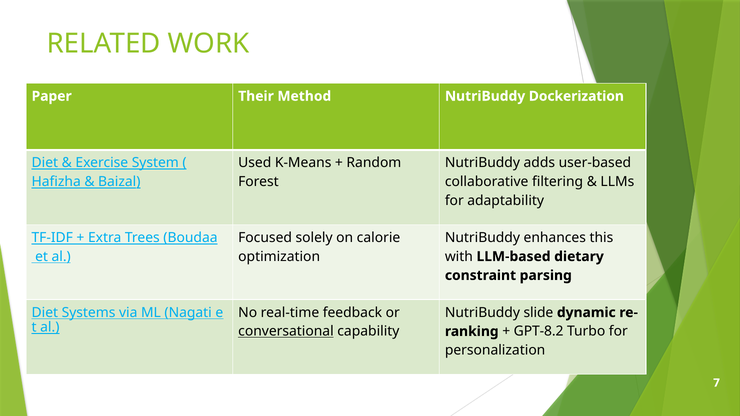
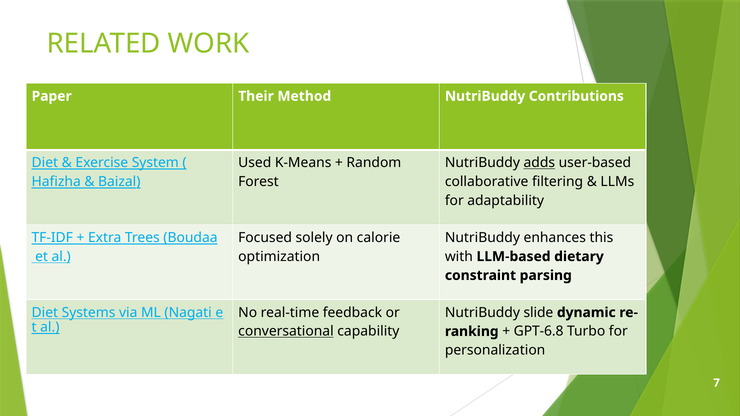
Dockerization: Dockerization -> Contributions
adds underline: none -> present
GPT-8.2: GPT-8.2 -> GPT-6.8
